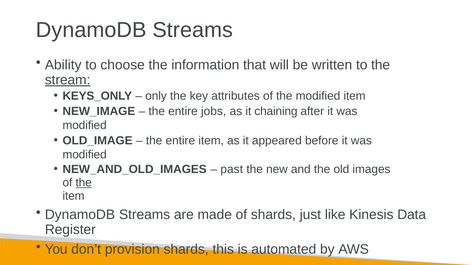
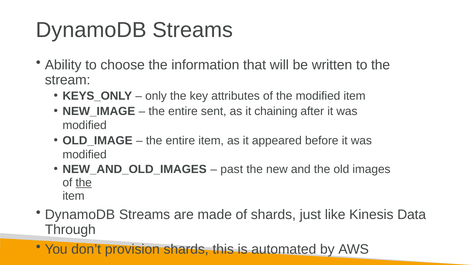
stream at (68, 80) underline: present -> none
jobs: jobs -> sent
Register: Register -> Through
